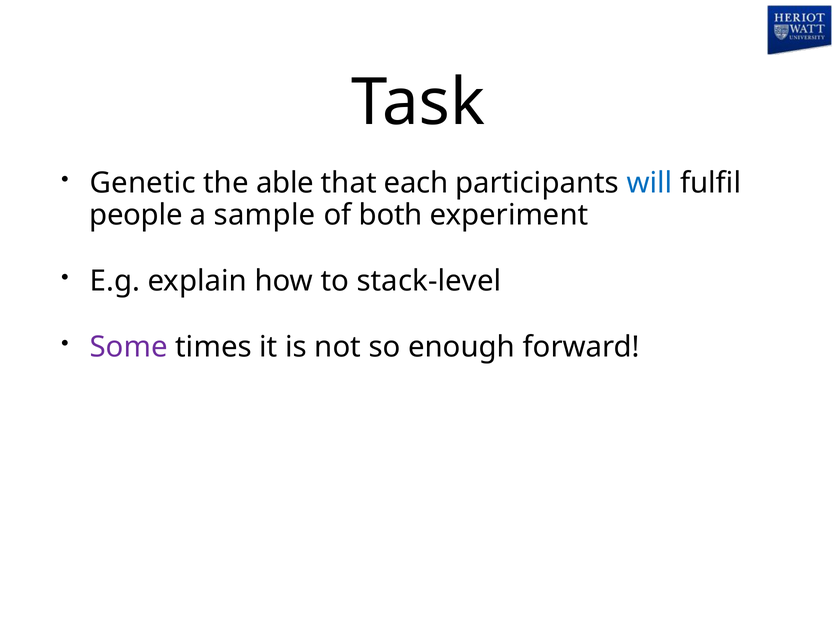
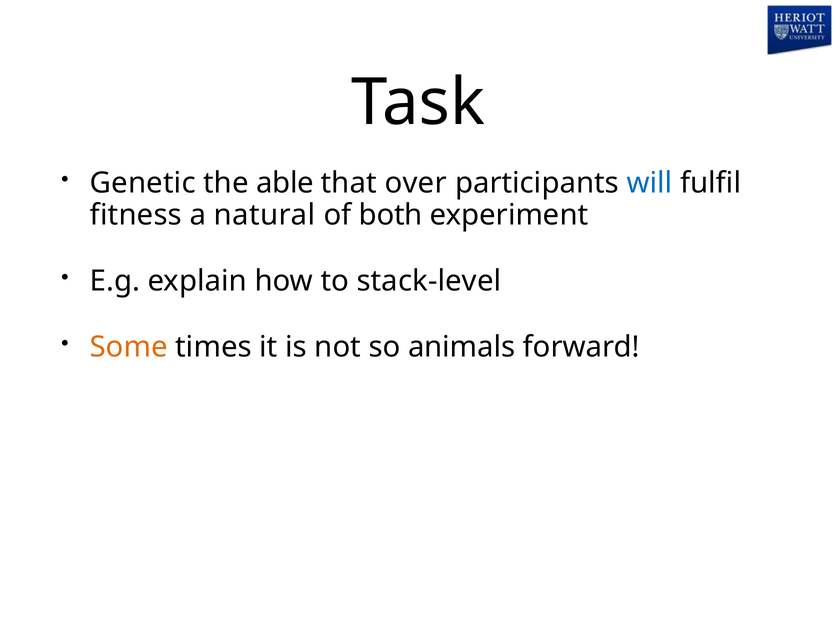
each: each -> over
people: people -> fitness
sample: sample -> natural
Some colour: purple -> orange
enough: enough -> animals
